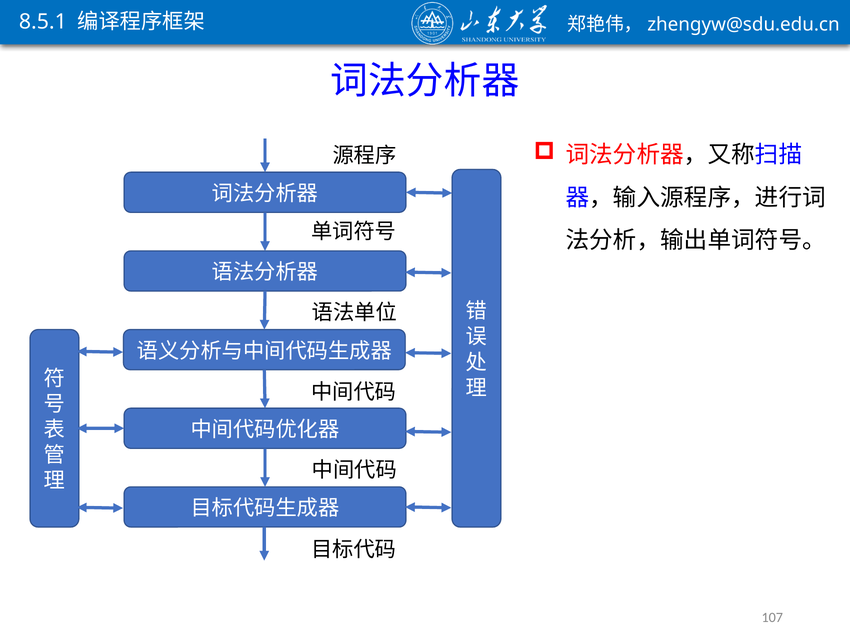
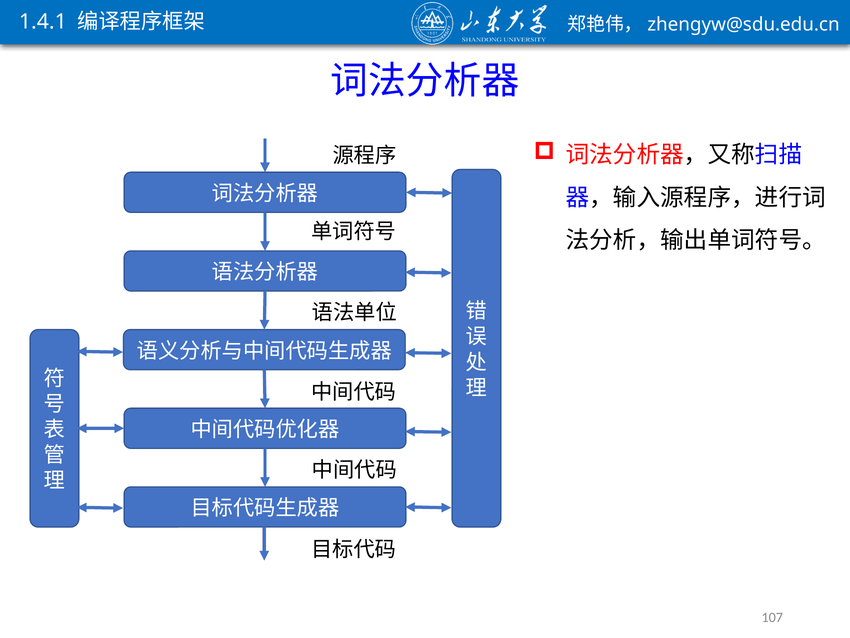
8.5.1: 8.5.1 -> 1.4.1
